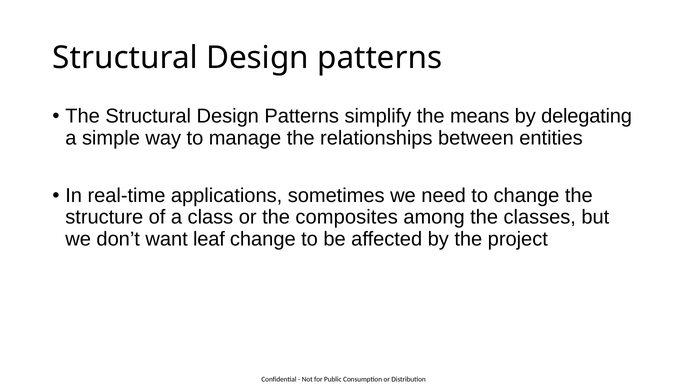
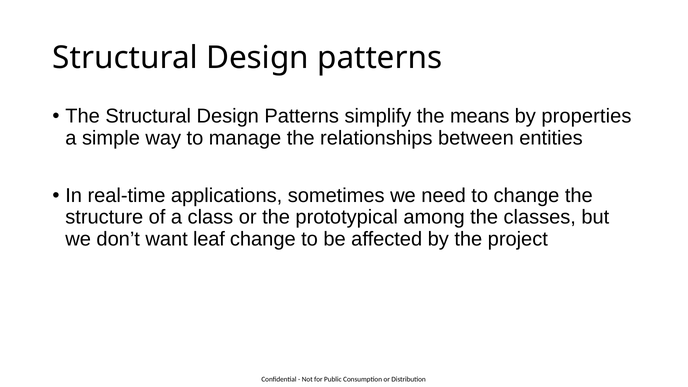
delegating: delegating -> properties
composites: composites -> prototypical
